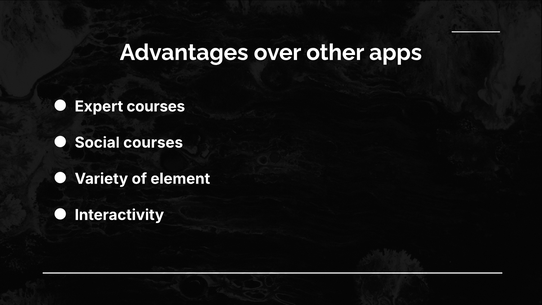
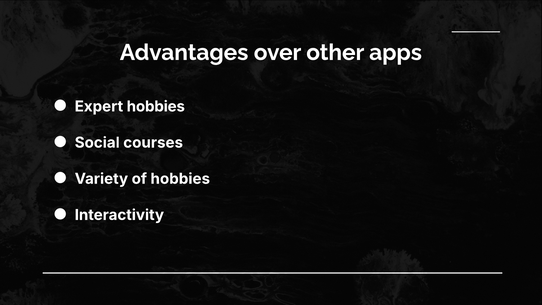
Expert courses: courses -> hobbies
of element: element -> hobbies
